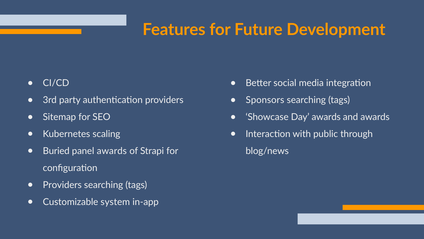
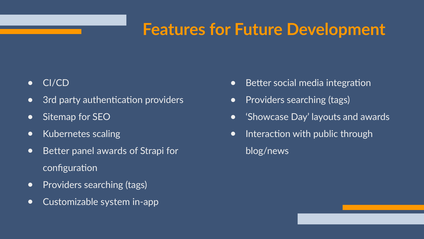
Sponsors at (265, 100): Sponsors -> Providers
Day awards: awards -> layouts
Buried at (56, 151): Buried -> Better
